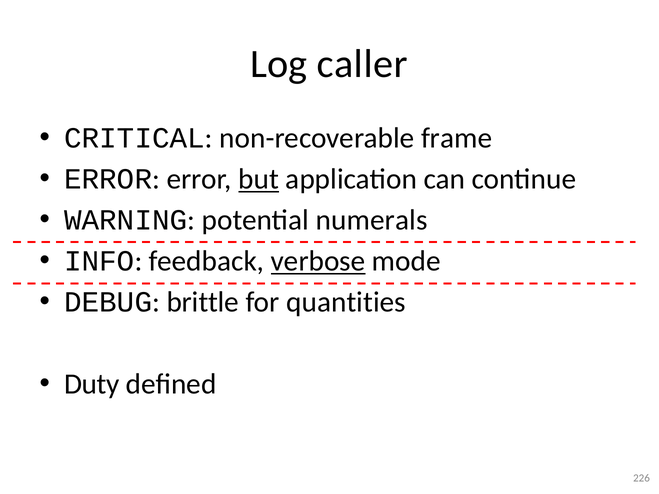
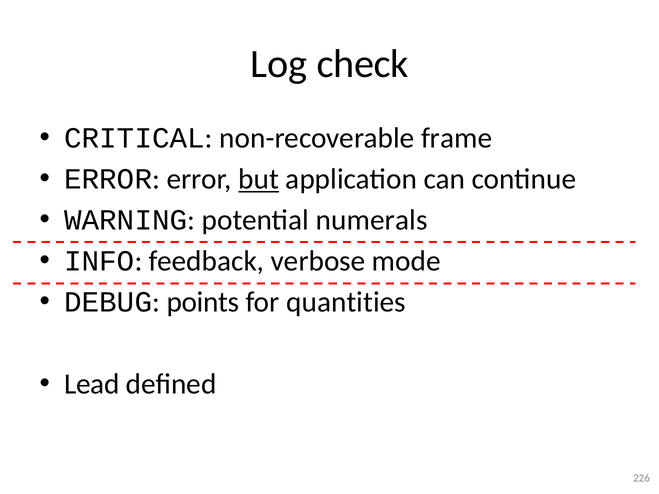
caller: caller -> check
verbose underline: present -> none
brittle: brittle -> points
Duty: Duty -> Lead
